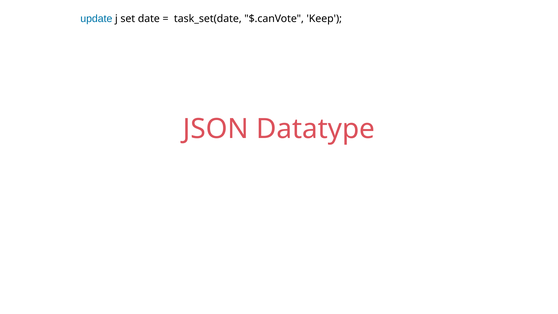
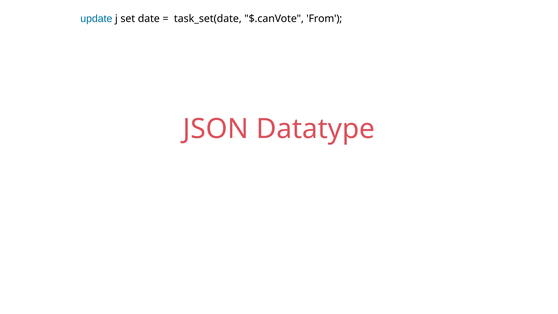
Keep: Keep -> From
